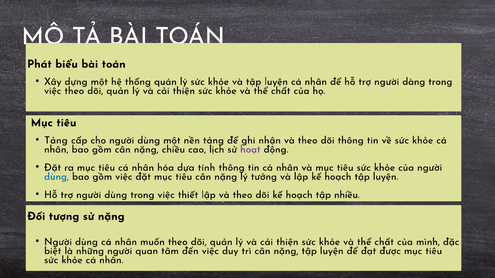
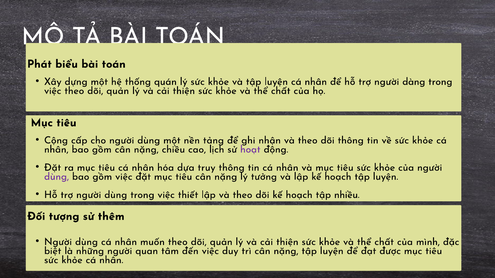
Tảng at (56, 140): Tảng -> Cộng
tính: tính -> truy
dùng at (57, 177) colour: blue -> purple
sử nặng: nặng -> thêm
